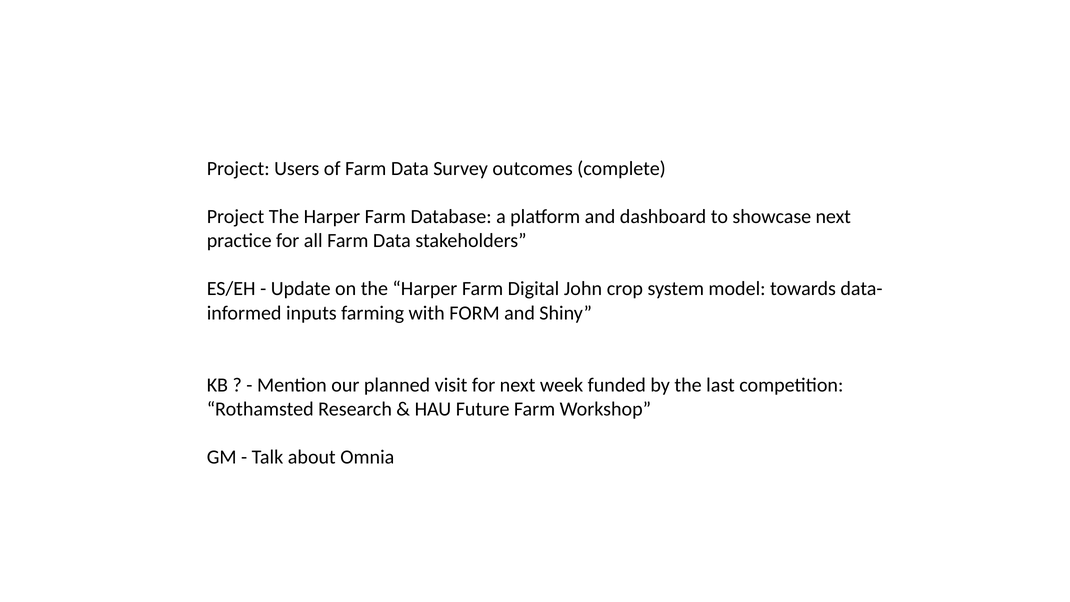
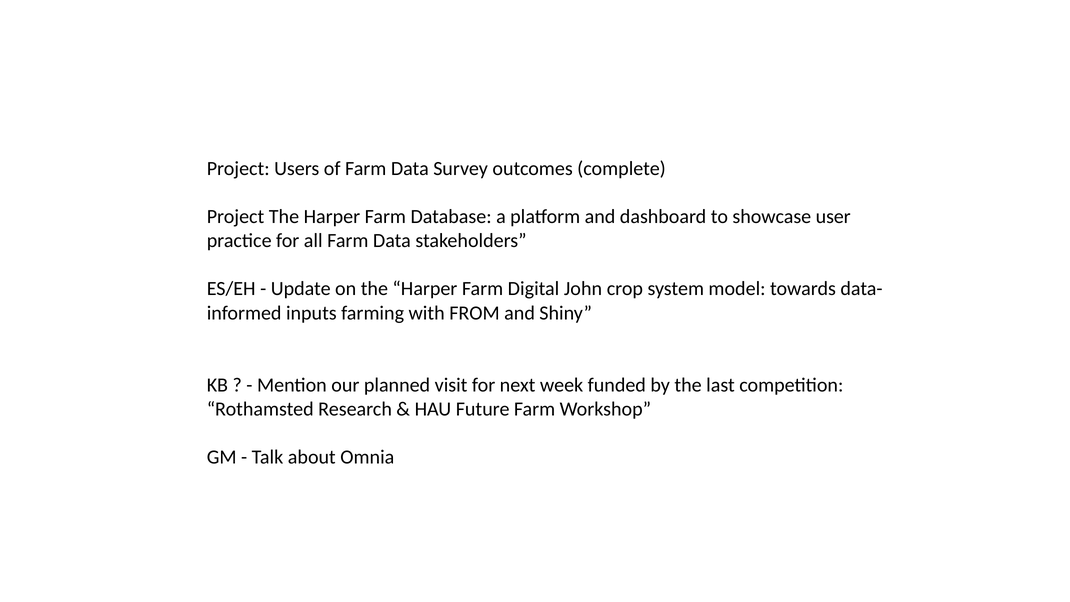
showcase next: next -> user
FORM: FORM -> FROM
